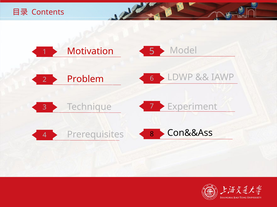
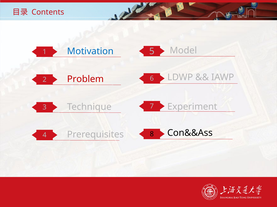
Motivation colour: red -> blue
